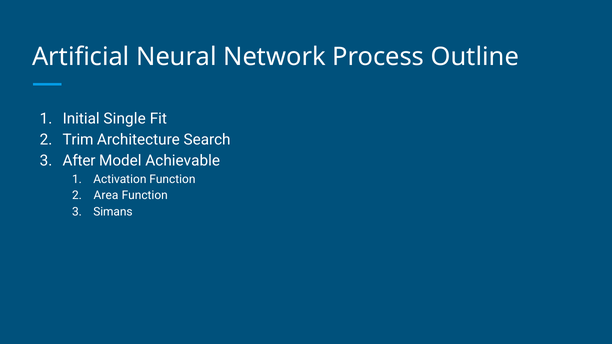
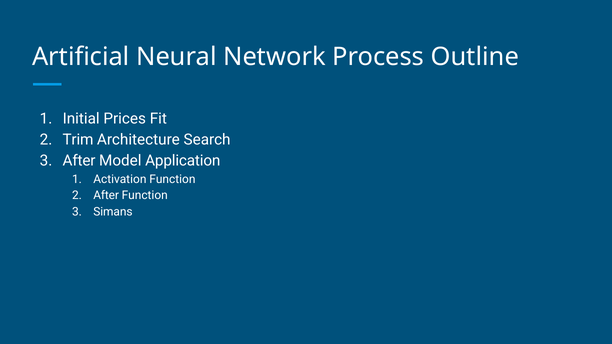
Single: Single -> Prices
Achievable: Achievable -> Application
Area at (106, 196): Area -> After
